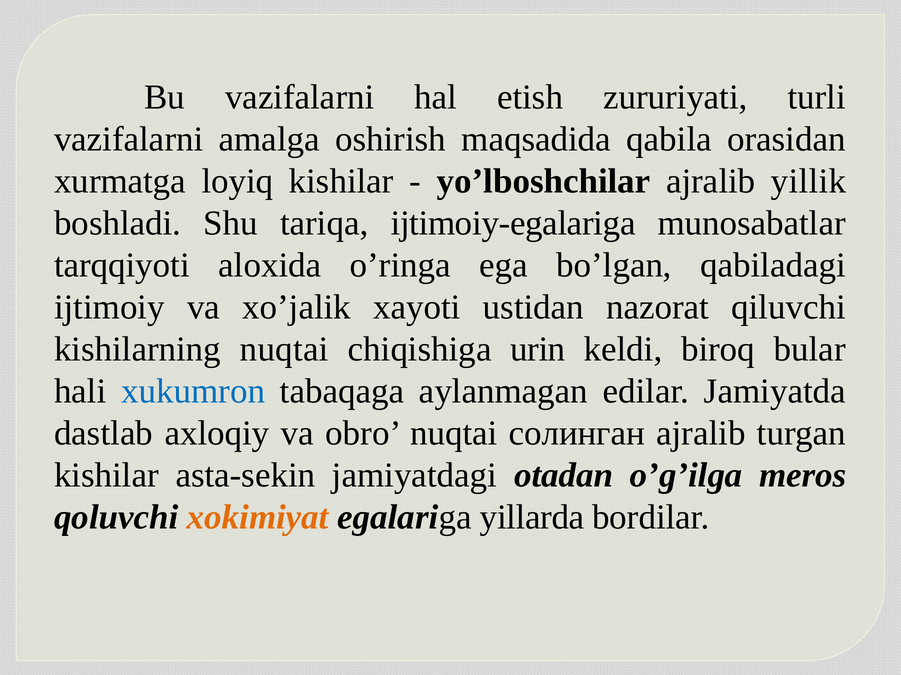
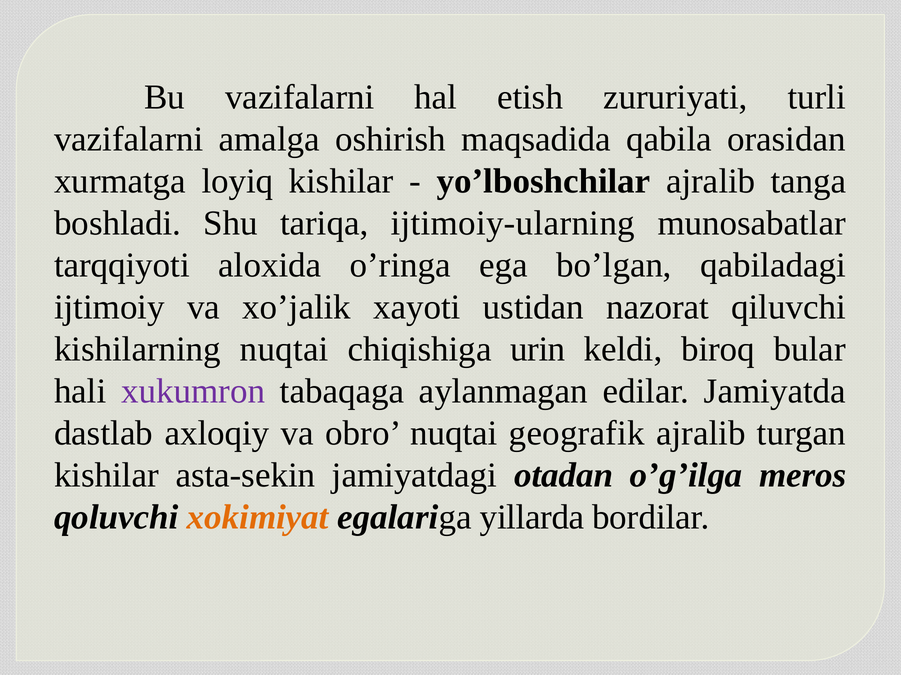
yillik: yillik -> tanga
ijtimoiy-egalariga: ijtimoiy-egalariga -> ijtimoiy-ularning
xukumron colour: blue -> purple
солинган: солинган -> geografik
